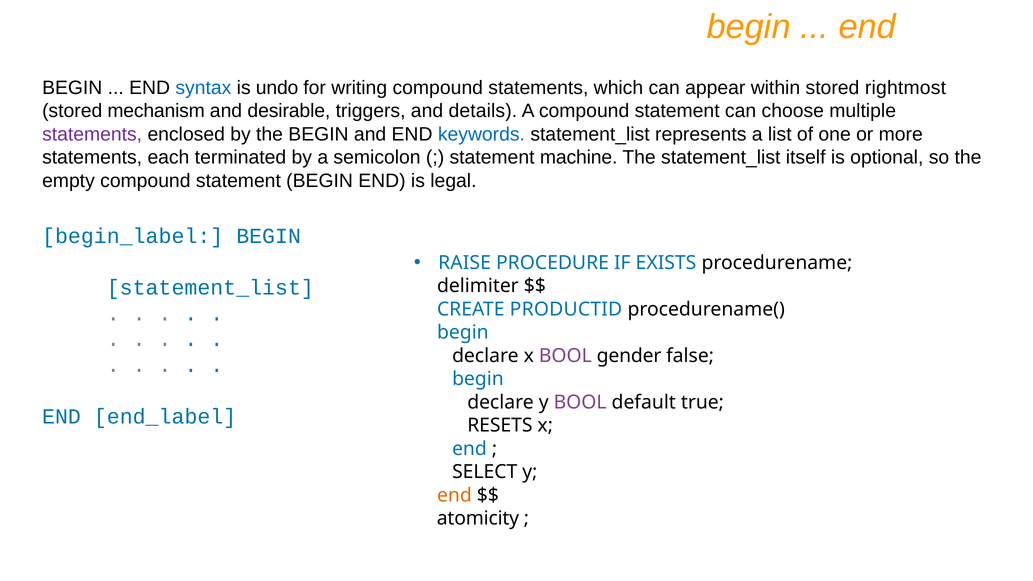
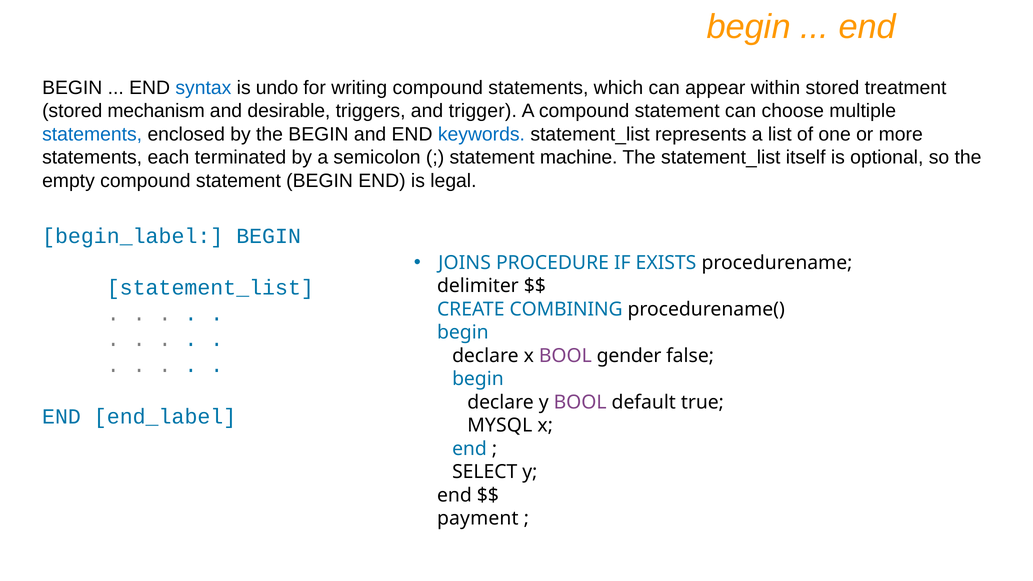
rightmost: rightmost -> treatment
details: details -> trigger
statements at (92, 134) colour: purple -> blue
RAISE: RAISE -> JOINS
PRODUCTID: PRODUCTID -> COMBINING
RESETS: RESETS -> MYSQL
end at (454, 495) colour: orange -> black
atomicity: atomicity -> payment
